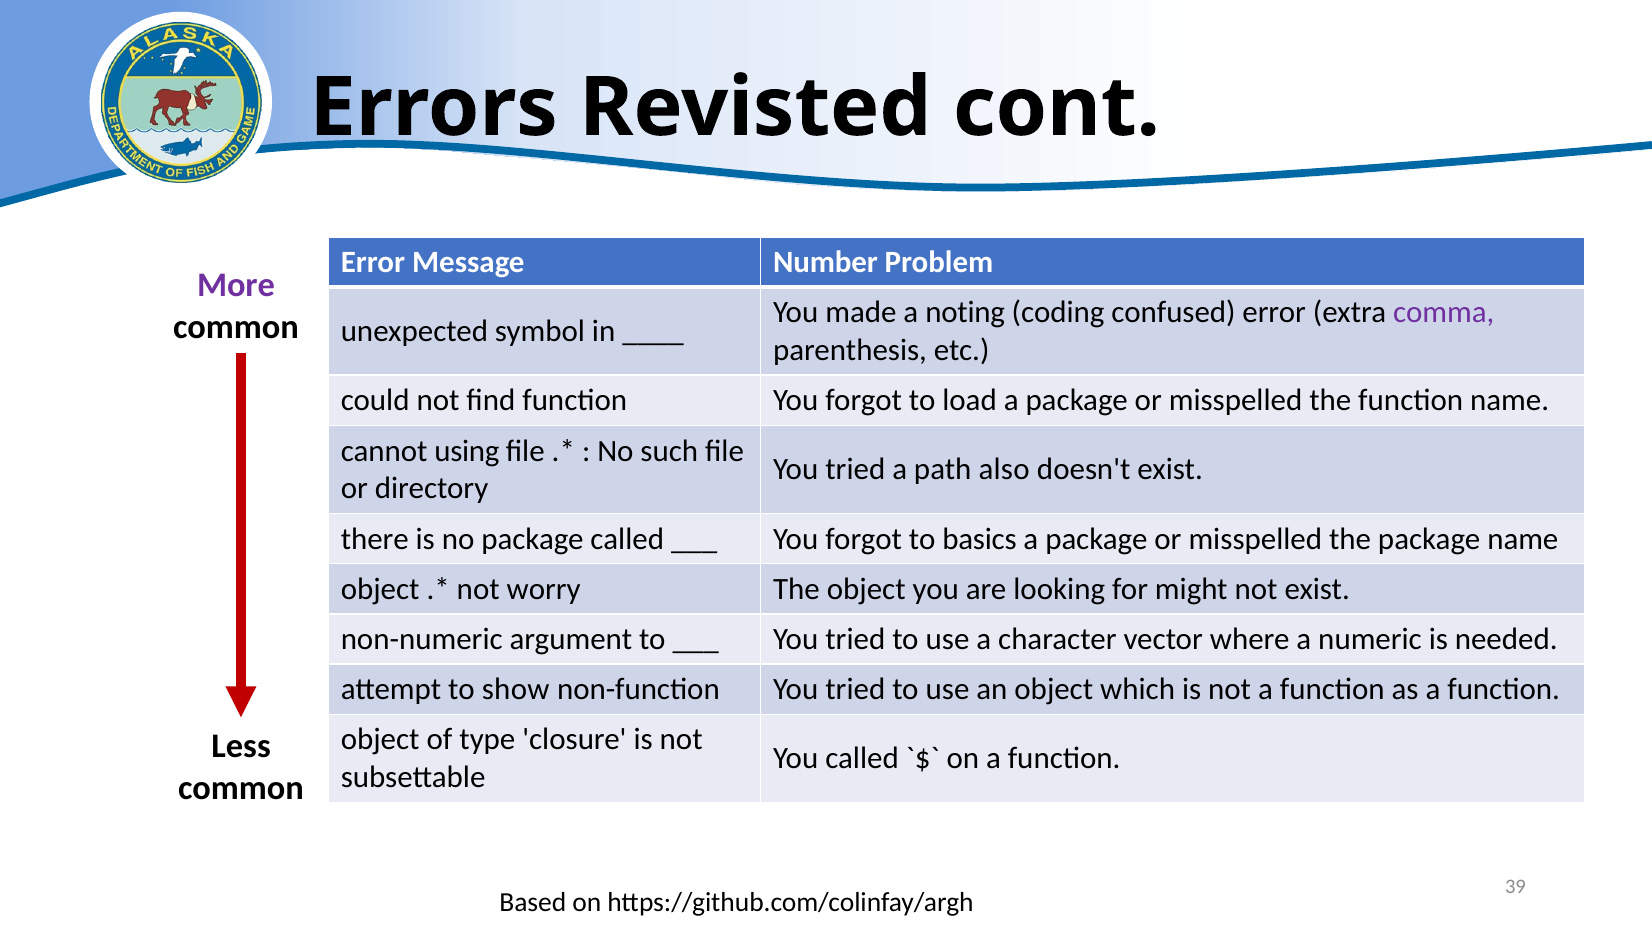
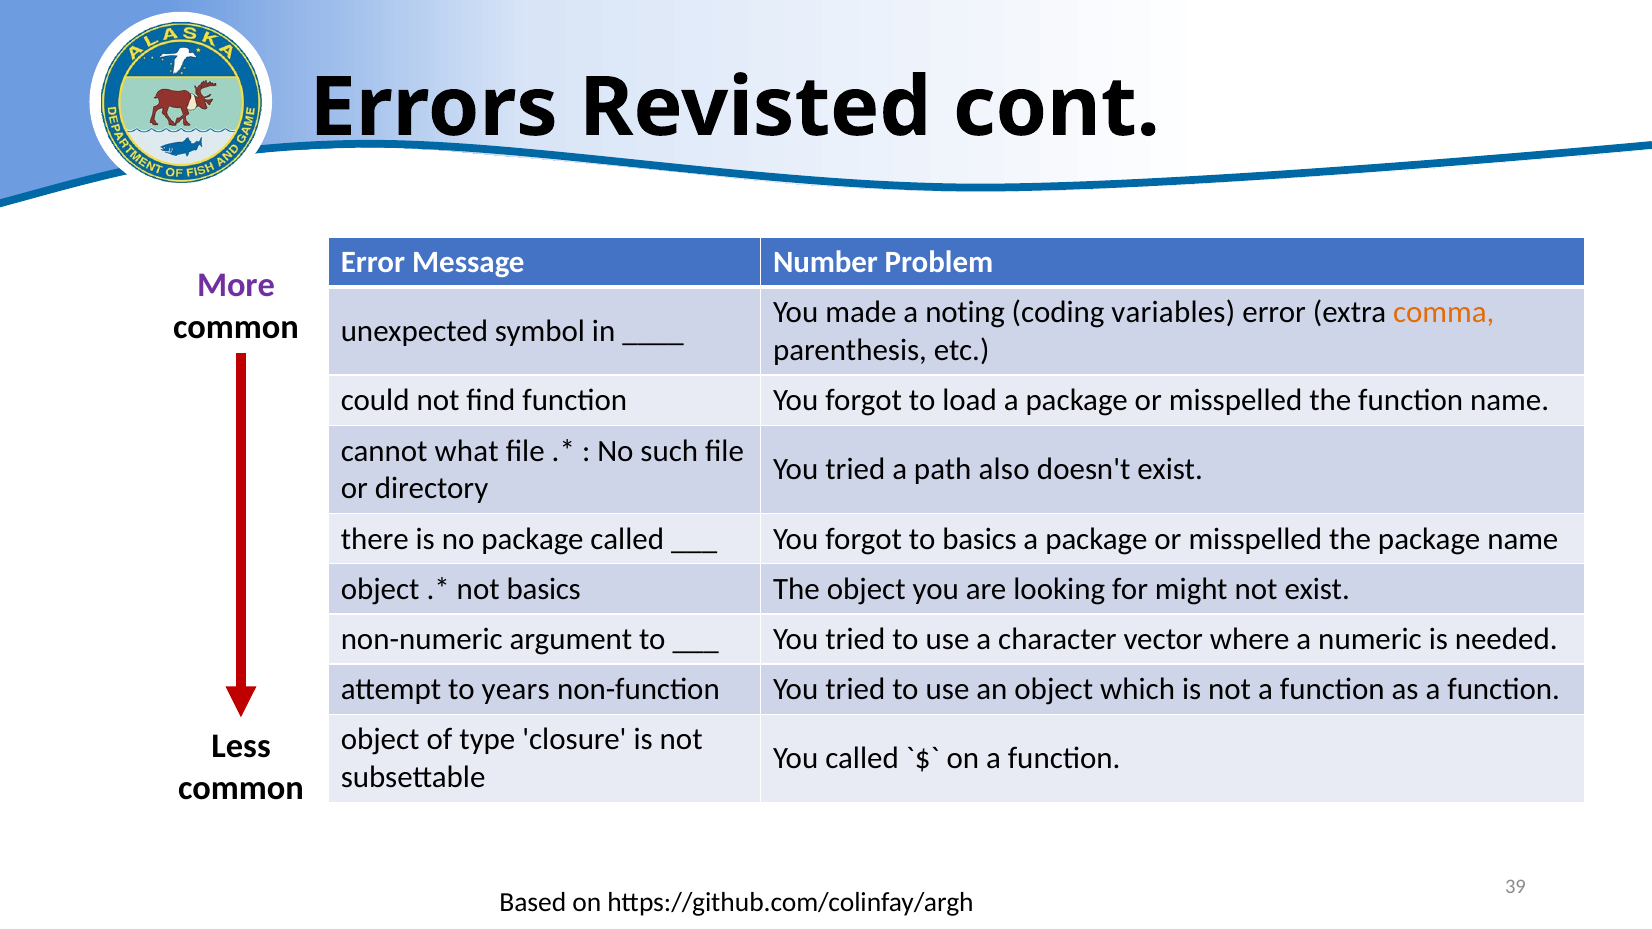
confused: confused -> variables
comma colour: purple -> orange
using: using -> what
not worry: worry -> basics
show: show -> years
